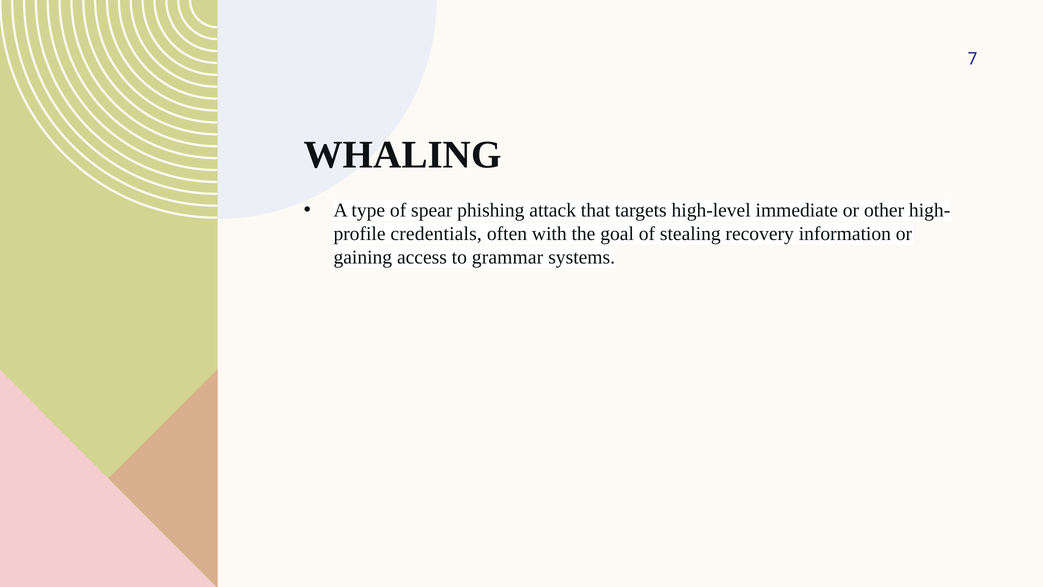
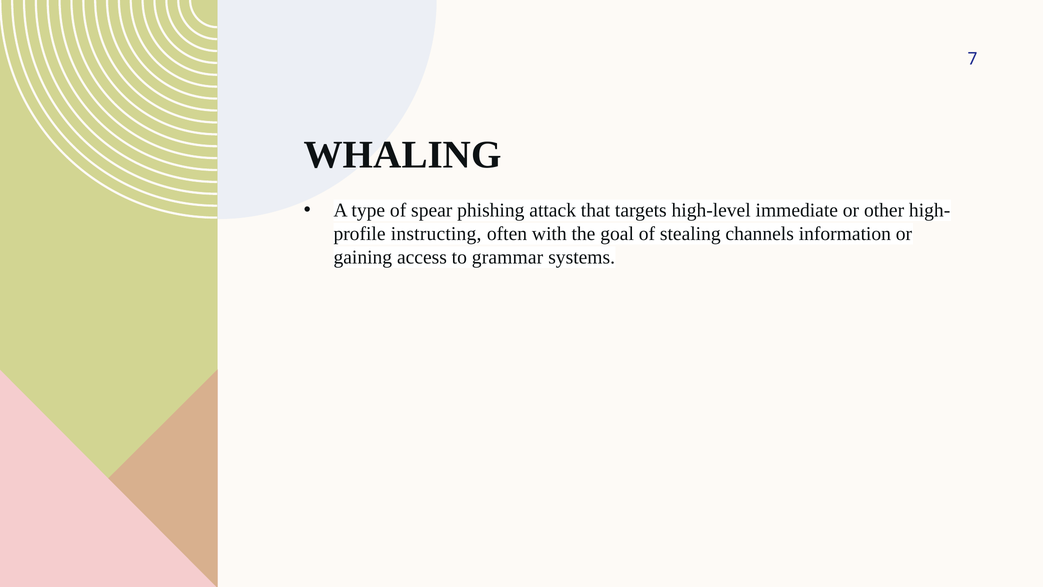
credentials: credentials -> instructing
recovery: recovery -> channels
